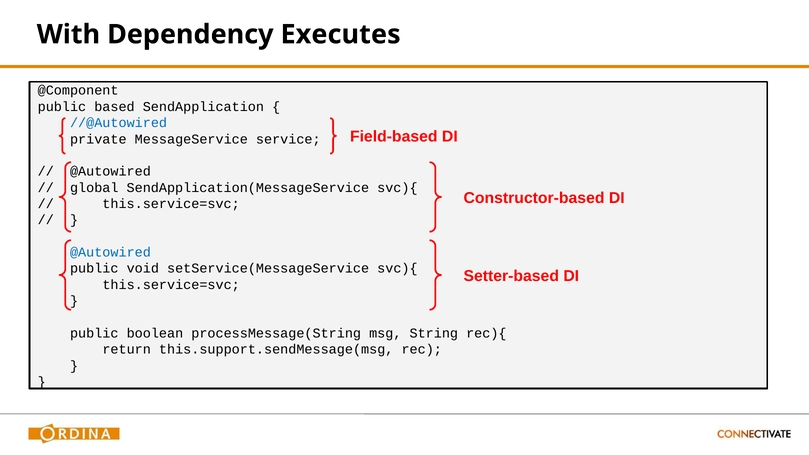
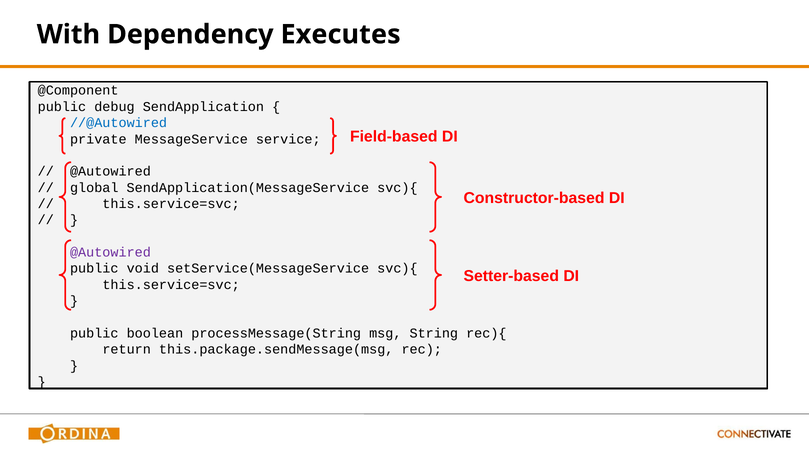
based: based -> debug
@Autowired at (110, 252) colour: blue -> purple
this.support.sendMessage(msg: this.support.sendMessage(msg -> this.package.sendMessage(msg
